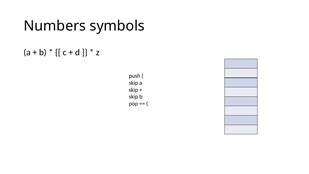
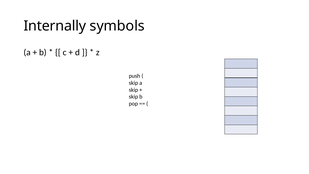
Numbers: Numbers -> Internally
